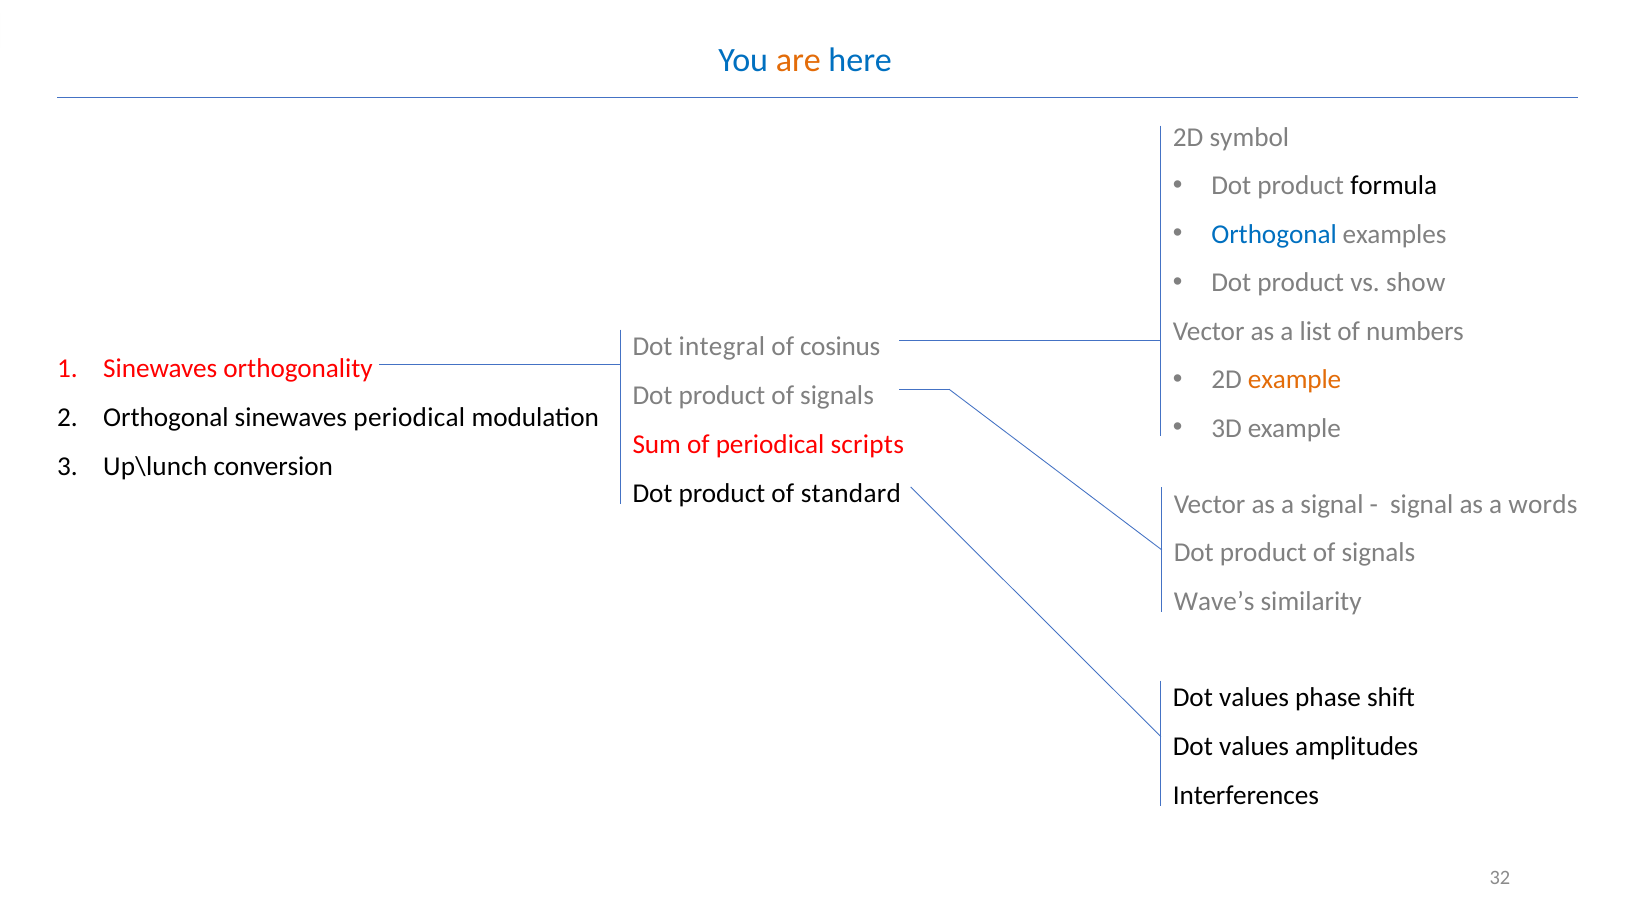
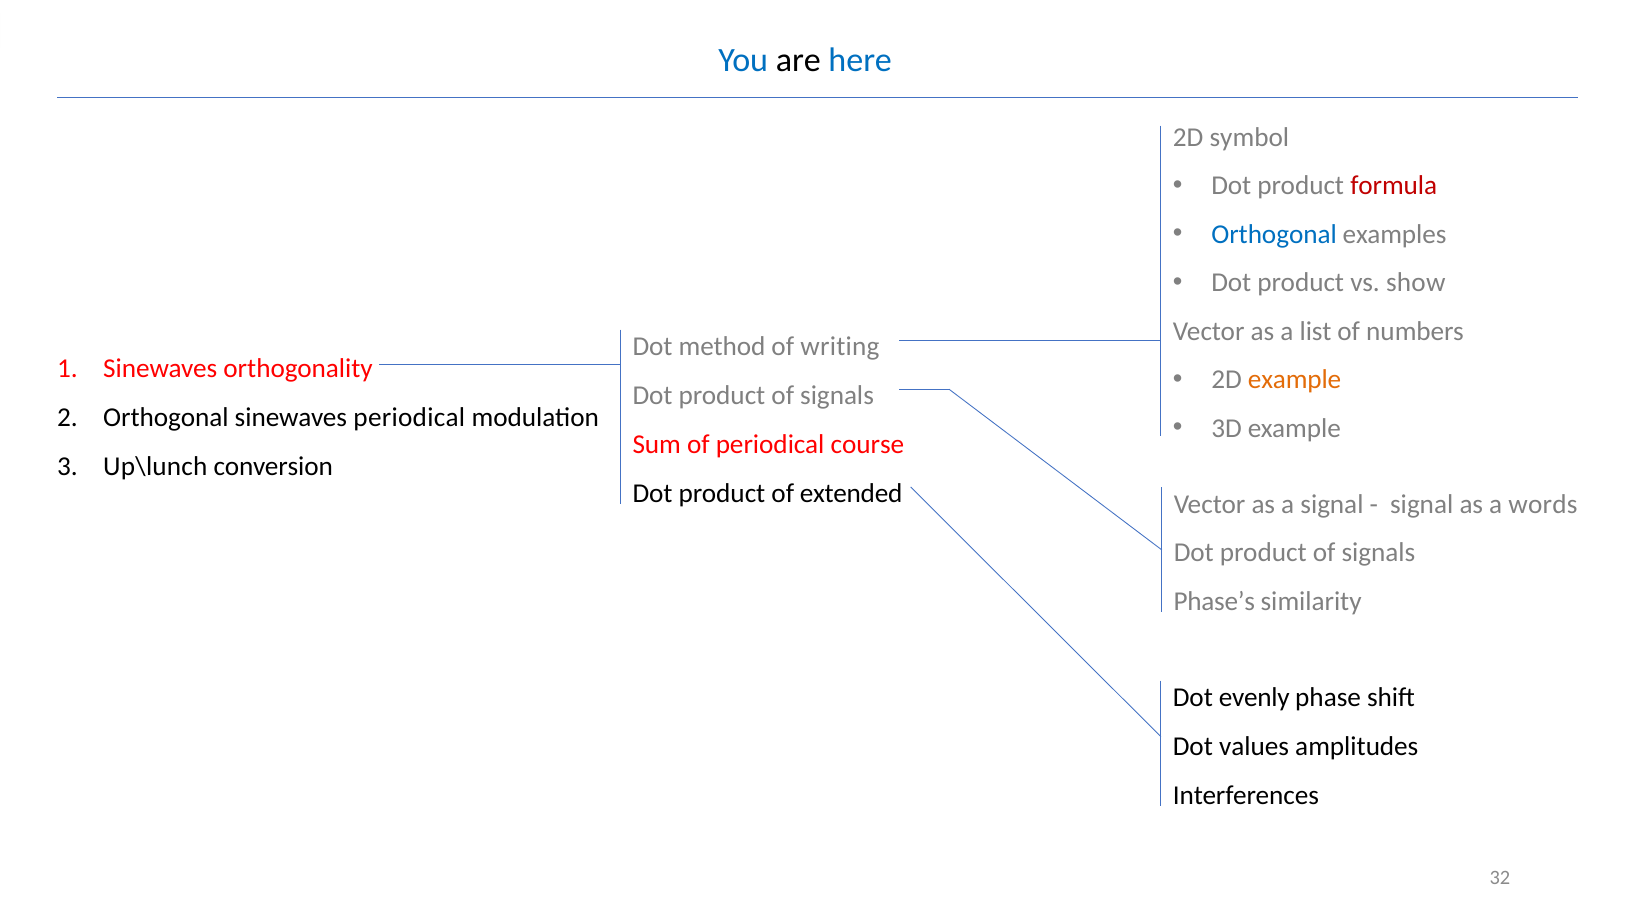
are colour: orange -> black
formula colour: black -> red
integral: integral -> method
cosinus: cosinus -> writing
scripts: scripts -> course
standard: standard -> extended
Wave’s: Wave’s -> Phase’s
values at (1254, 698): values -> evenly
